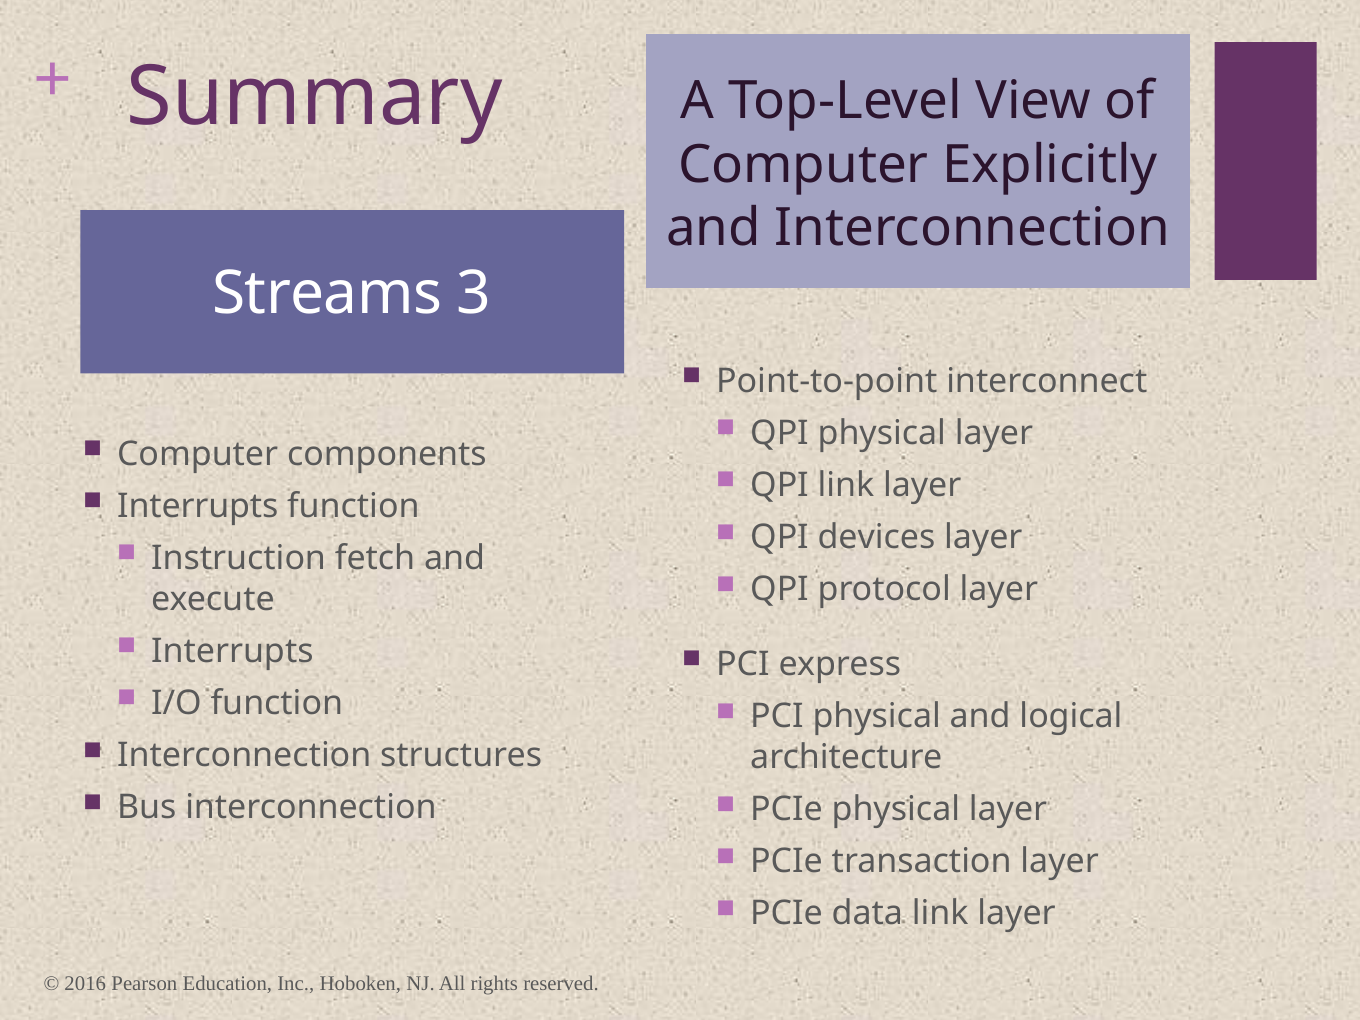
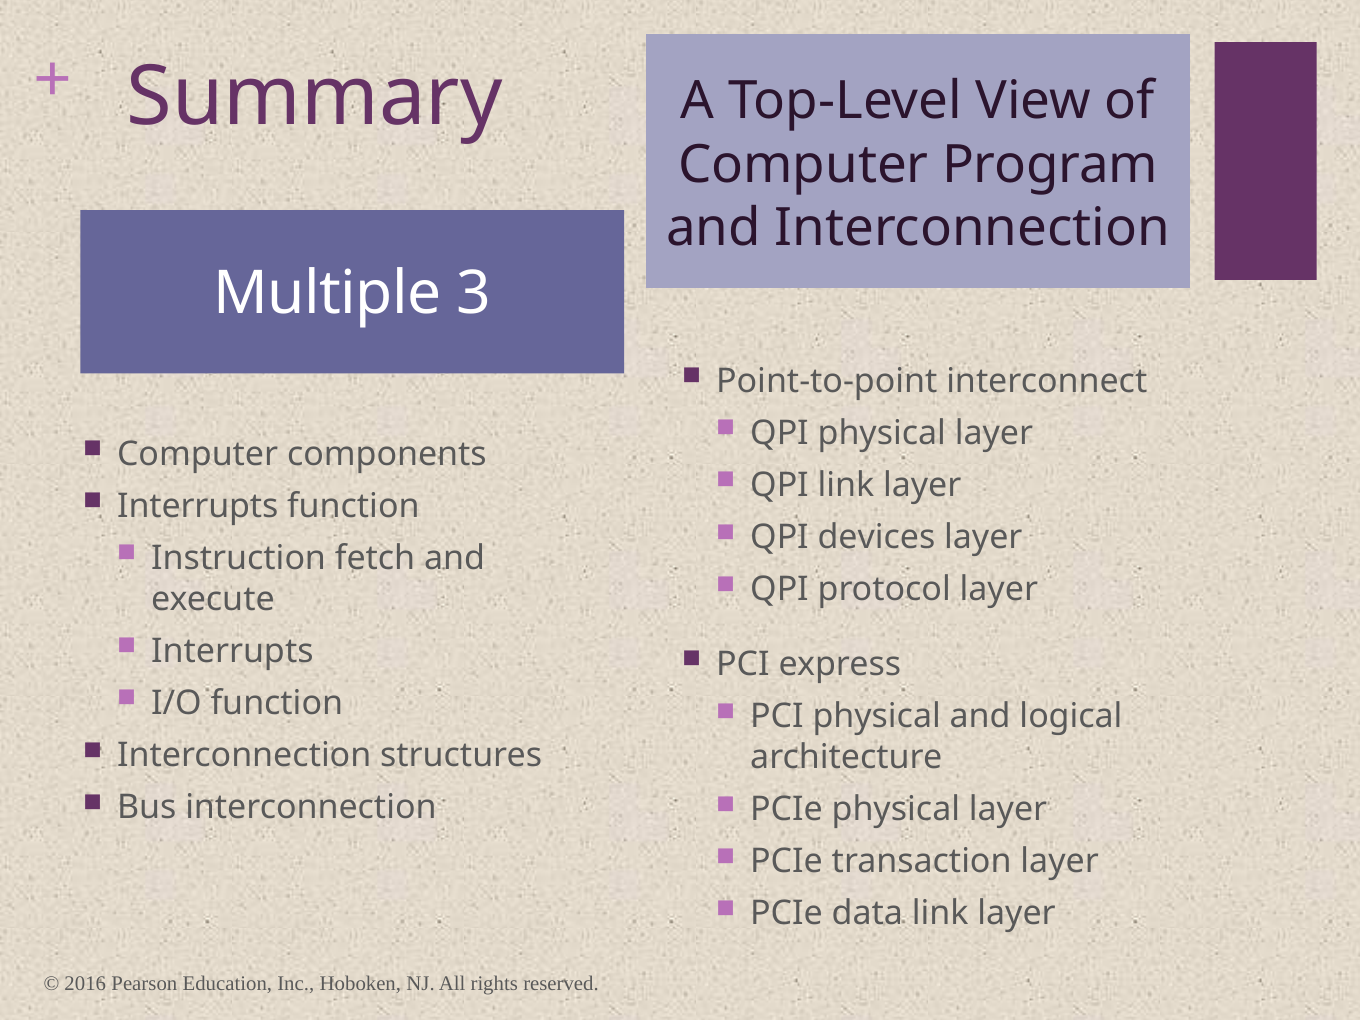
Explicitly: Explicitly -> Program
Streams: Streams -> Multiple
